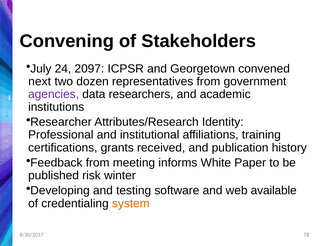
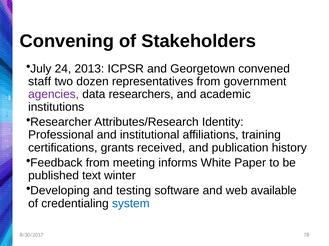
2097: 2097 -> 2013
next: next -> staff
risk: risk -> text
system colour: orange -> blue
